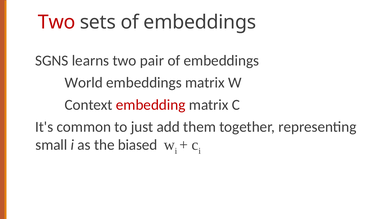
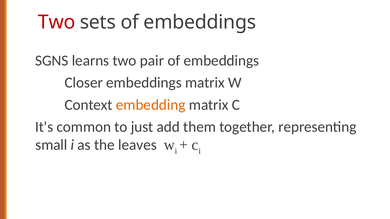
World: World -> Closer
embedding colour: red -> orange
biased: biased -> leaves
